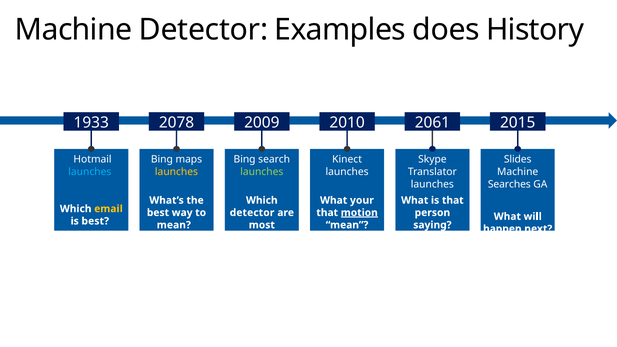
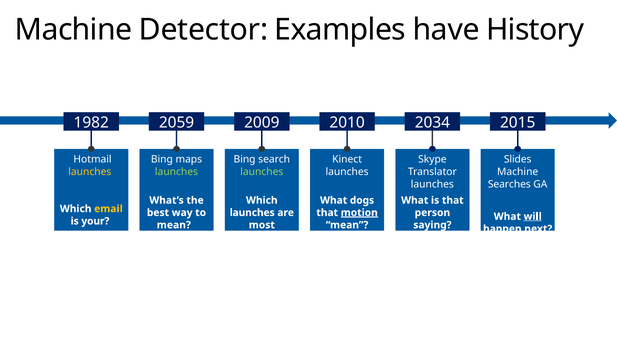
does: does -> have
1933: 1933 -> 1982
2078: 2078 -> 2059
2061: 2061 -> 2034
launches at (90, 172) colour: light blue -> yellow
launches at (177, 172) colour: yellow -> light green
your: your -> dogs
detector at (252, 213): detector -> launches
will underline: none -> present
is best: best -> your
